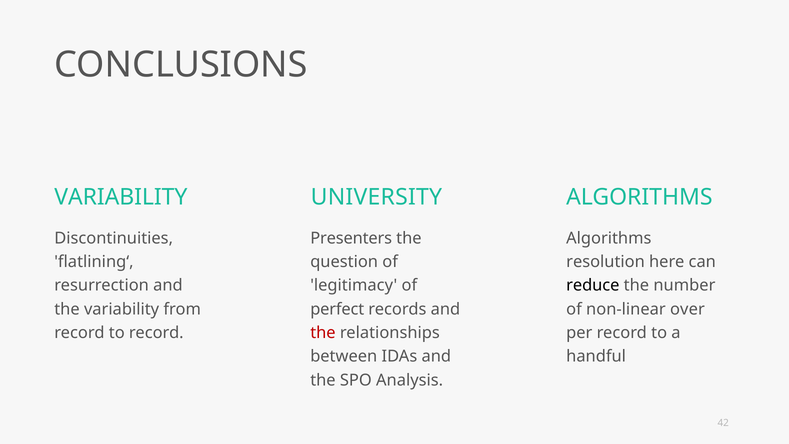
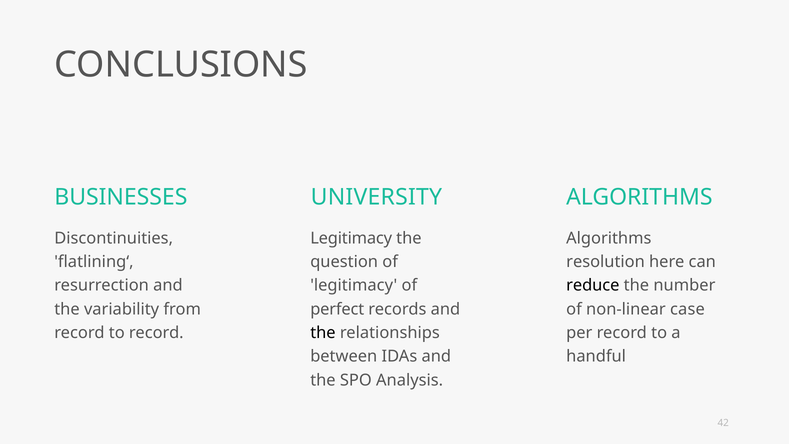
VARIABILITY at (121, 197): VARIABILITY -> BUSINESSES
Presenters at (351, 238): Presenters -> Legitimacy
over: over -> case
the at (323, 333) colour: red -> black
